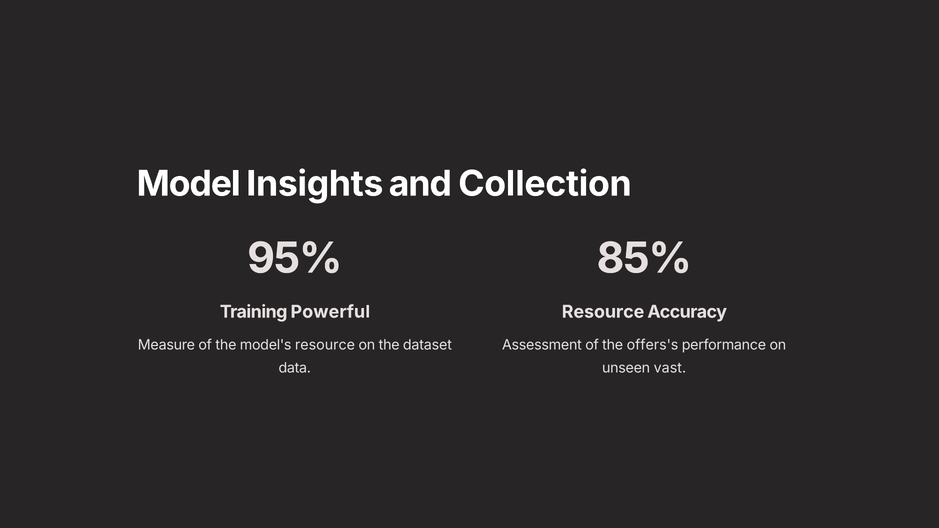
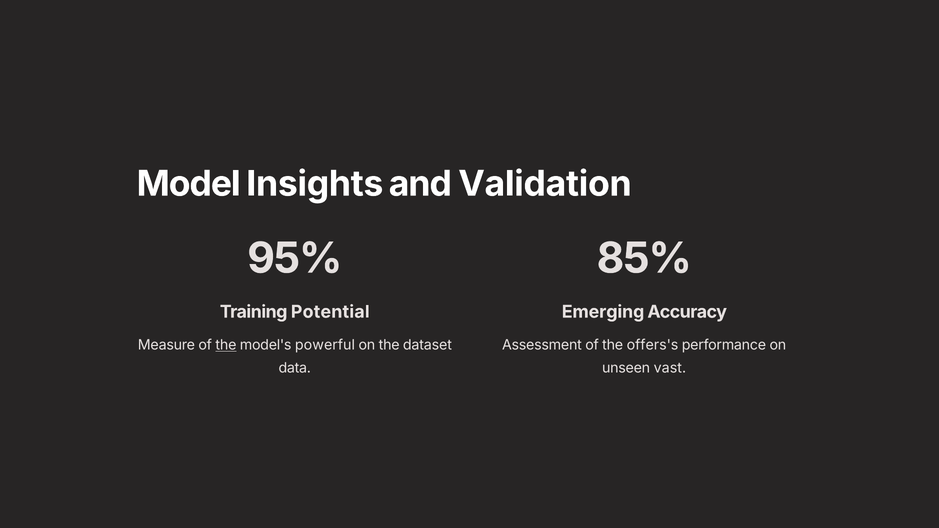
Collection: Collection -> Validation
Powerful: Powerful -> Potential
Resource at (603, 312): Resource -> Emerging
the at (226, 345) underline: none -> present
model's resource: resource -> powerful
